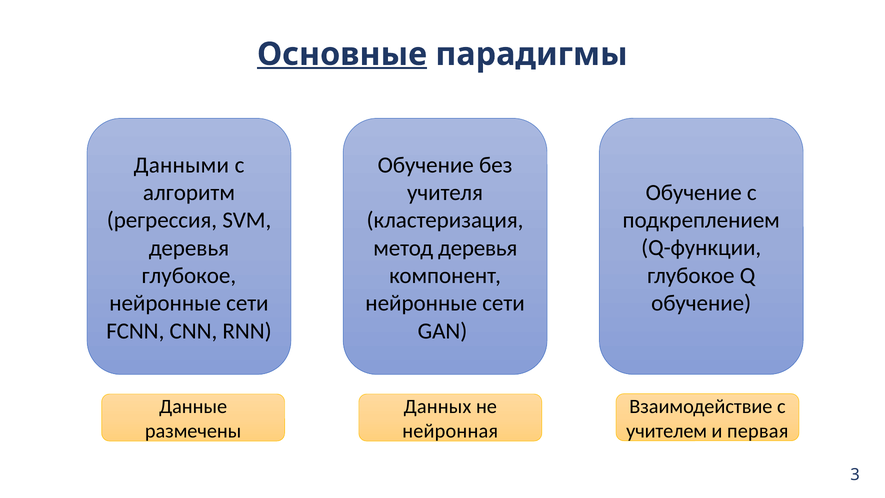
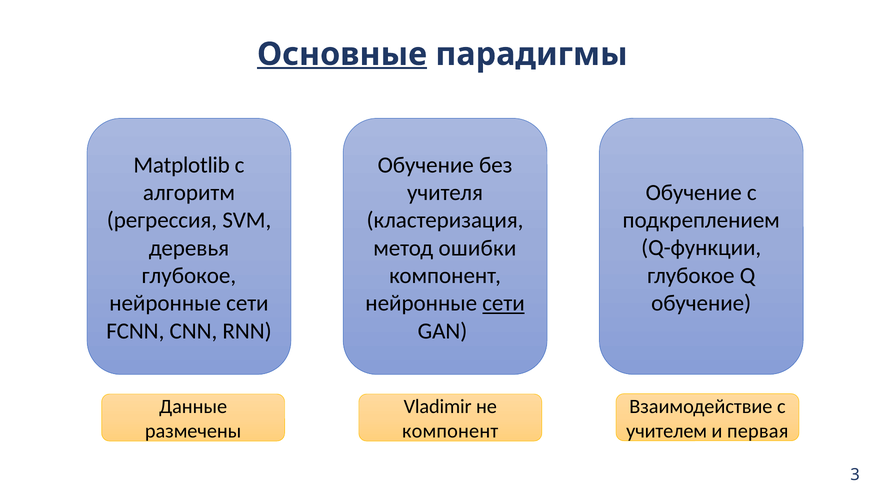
Данными: Данными -> Matplotlib
метод деревья: деревья -> ошибки
сети at (503, 303) underline: none -> present
Данных: Данных -> Vladimir
нейронная at (450, 431): нейронная -> компонент
